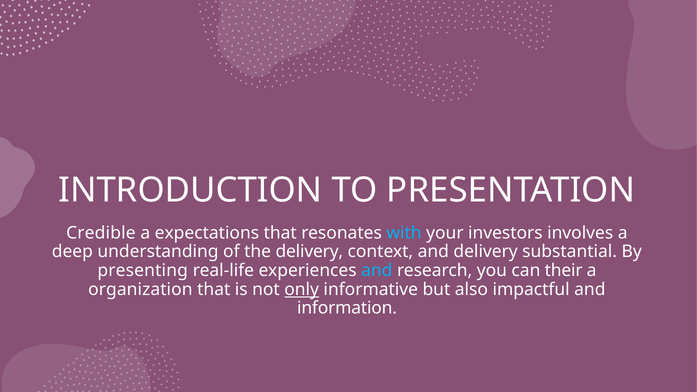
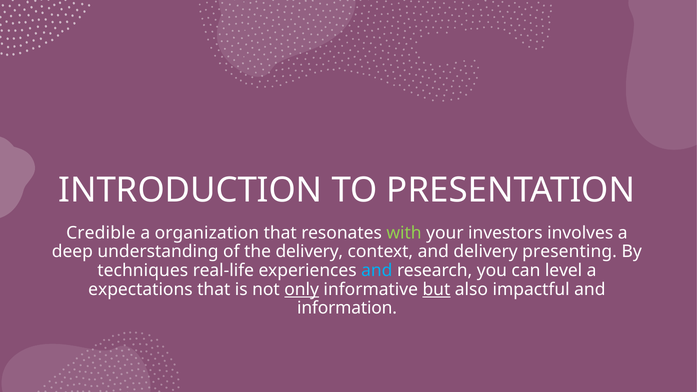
expectations: expectations -> organization
with colour: light blue -> light green
substantial: substantial -> presenting
presenting: presenting -> techniques
their: their -> level
organization: organization -> expectations
but underline: none -> present
